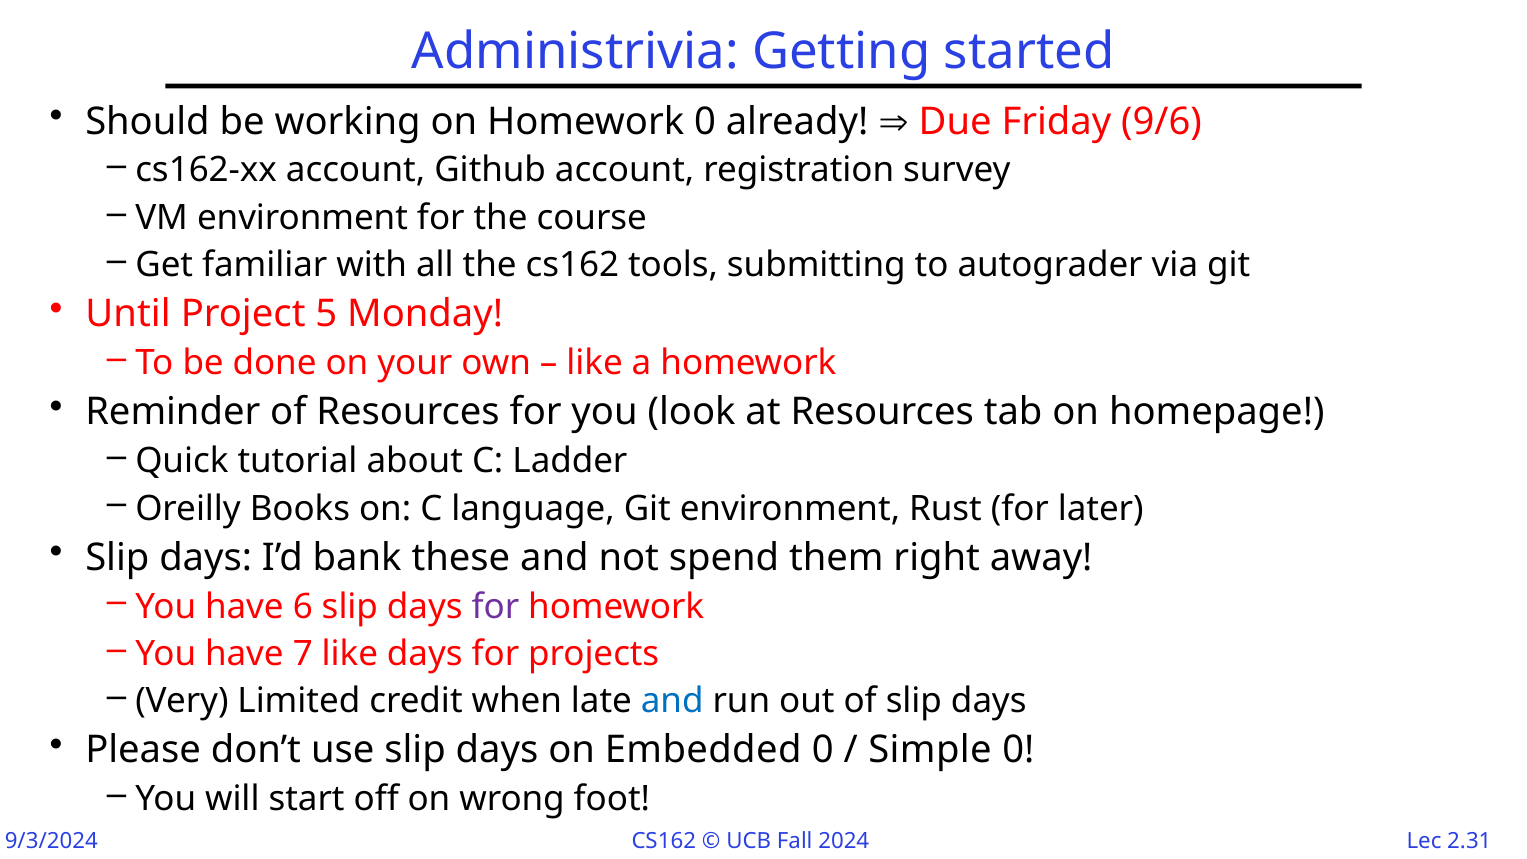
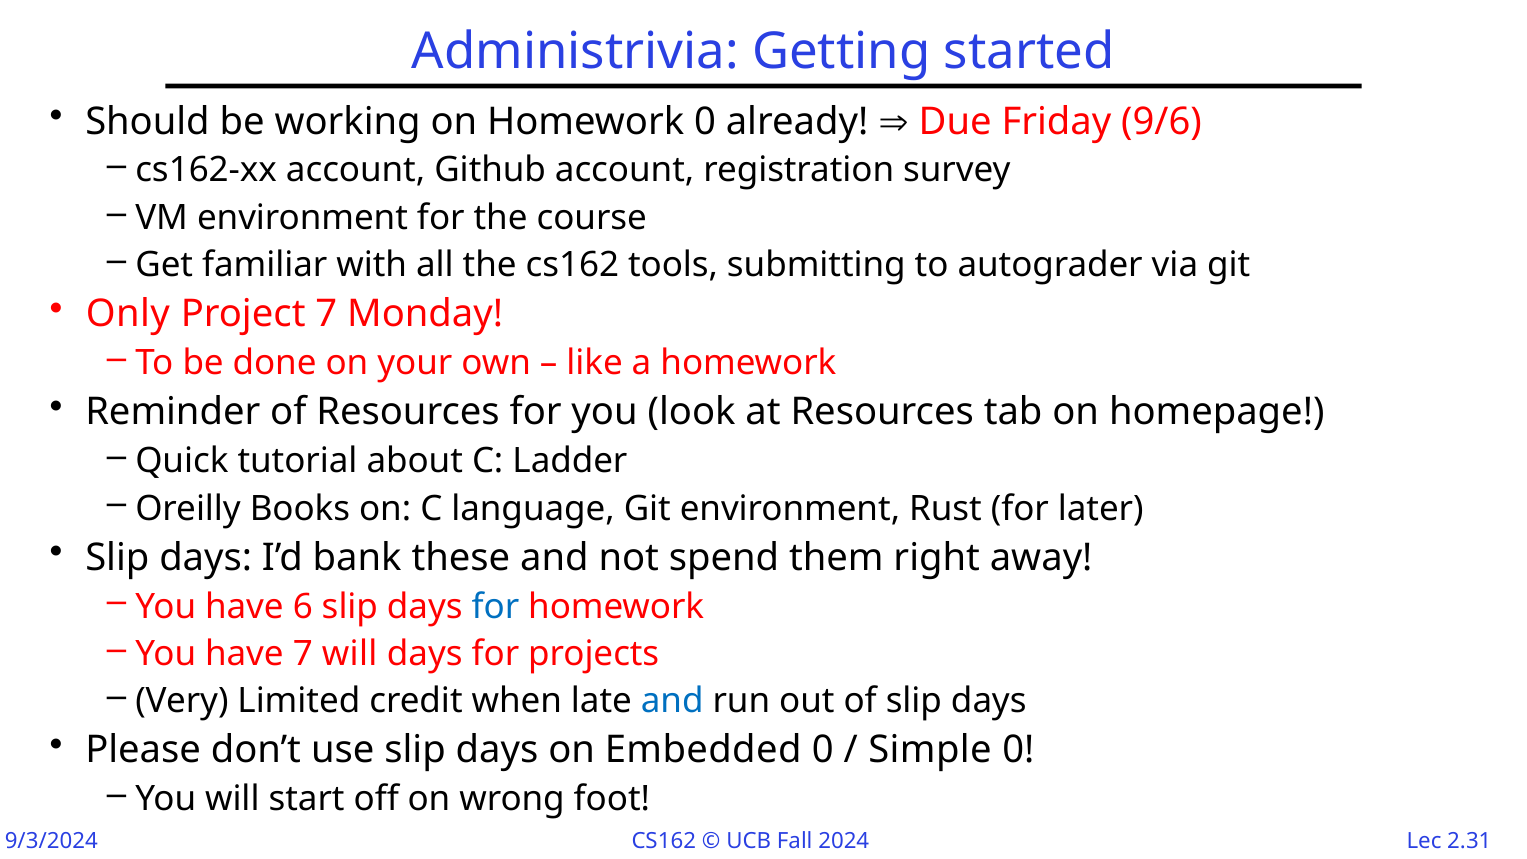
Until: Until -> Only
Project 5: 5 -> 7
for at (495, 607) colour: purple -> blue
7 like: like -> will
